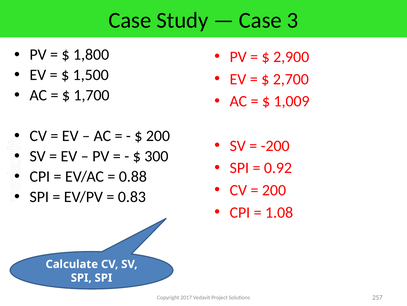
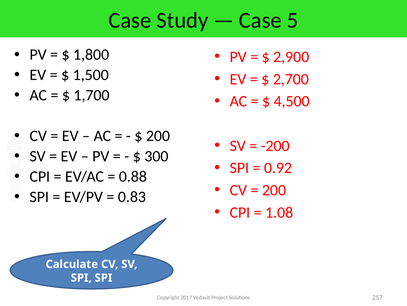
3: 3 -> 5
1,009: 1,009 -> 4,500
